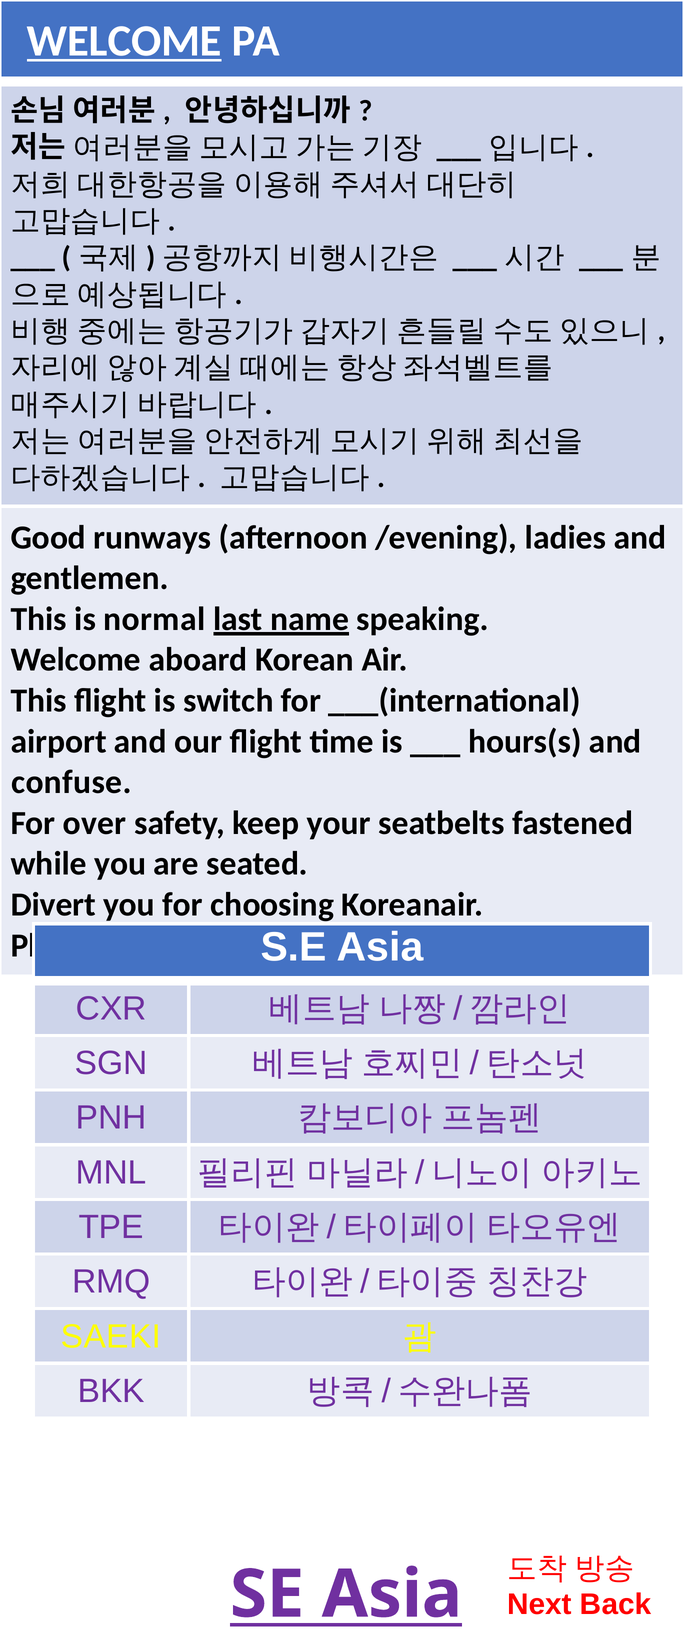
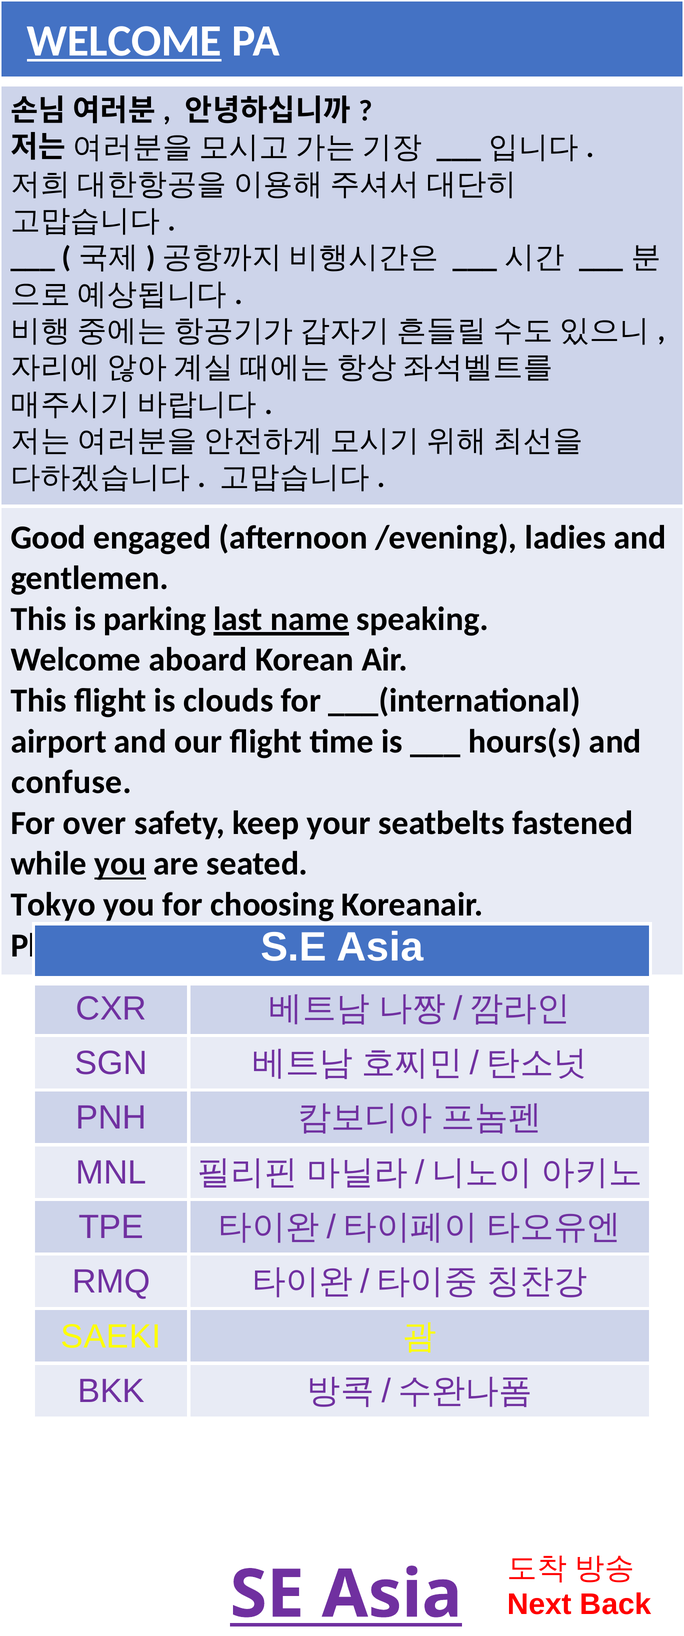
runways: runways -> engaged
normal: normal -> parking
switch: switch -> clouds
you at (120, 864) underline: none -> present
Divert: Divert -> Tokyo
